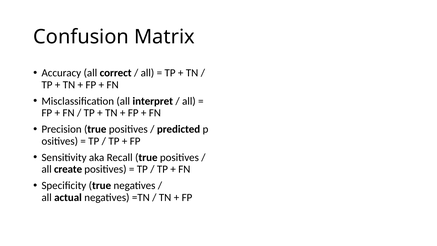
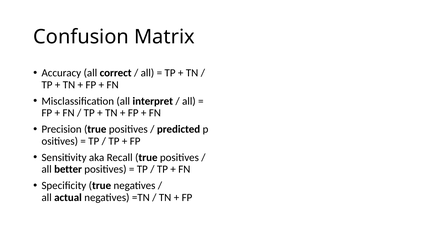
create: create -> better
